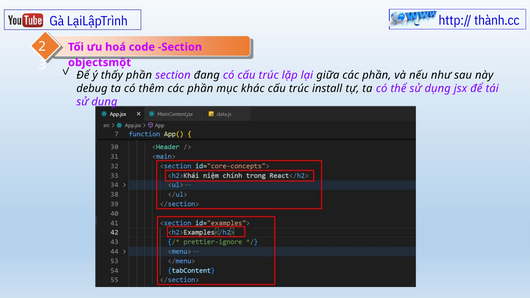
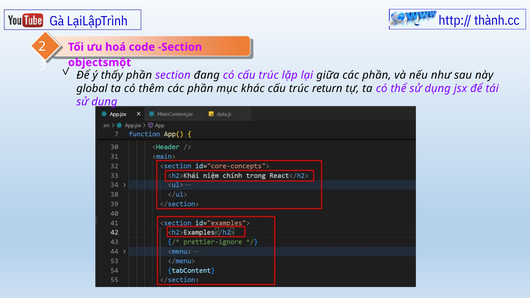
debug: debug -> global
install: install -> return
